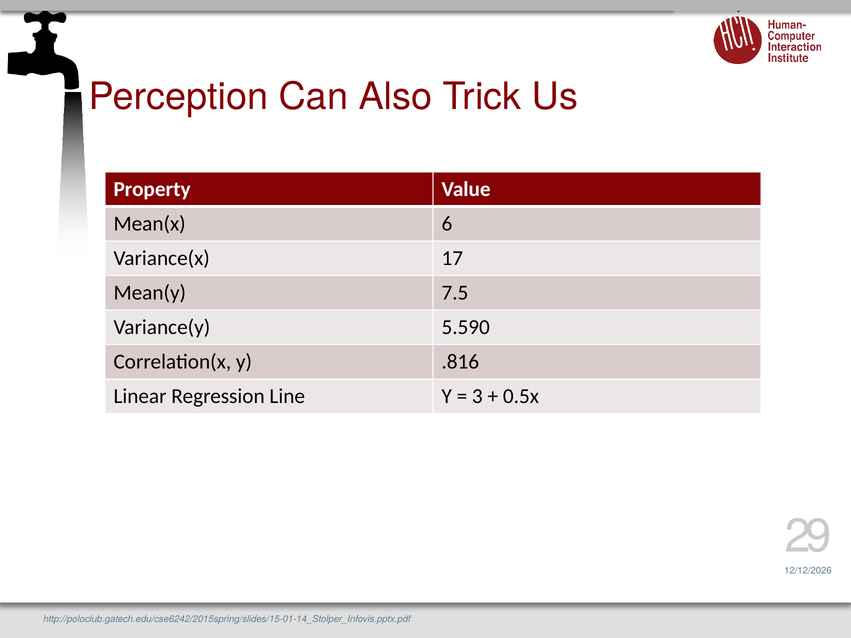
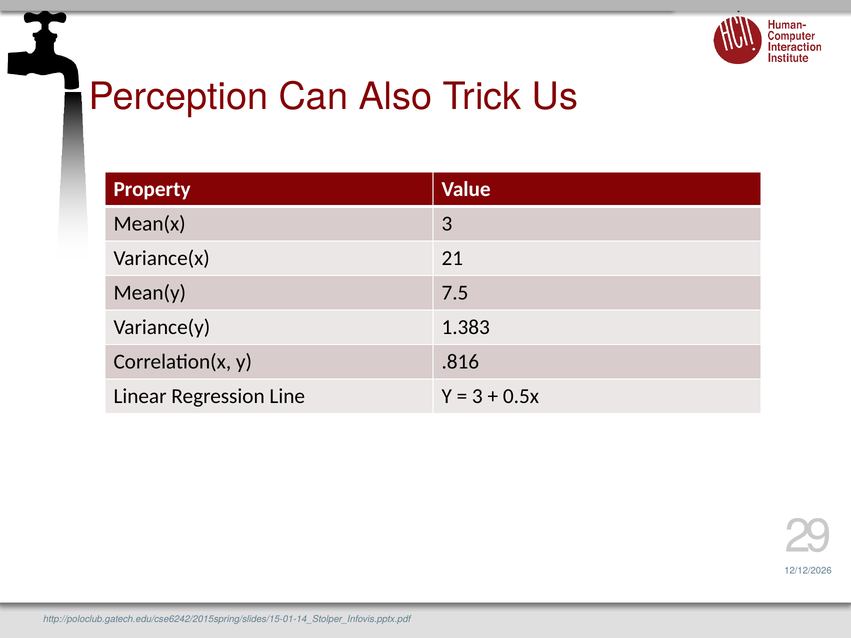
Mean(x 6: 6 -> 3
17: 17 -> 21
5.590: 5.590 -> 1.383
